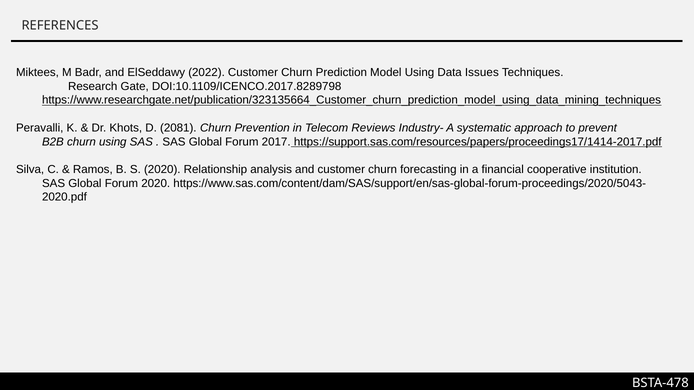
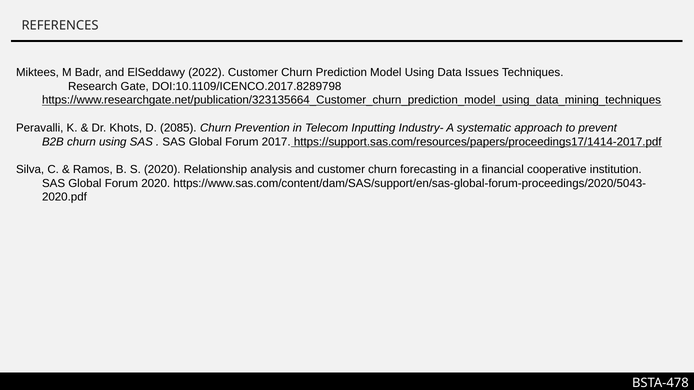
2081: 2081 -> 2085
Reviews: Reviews -> Inputting
